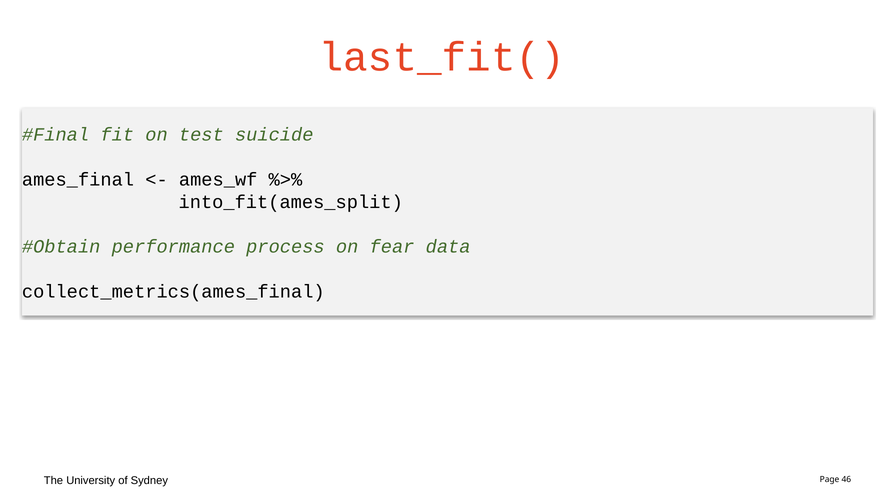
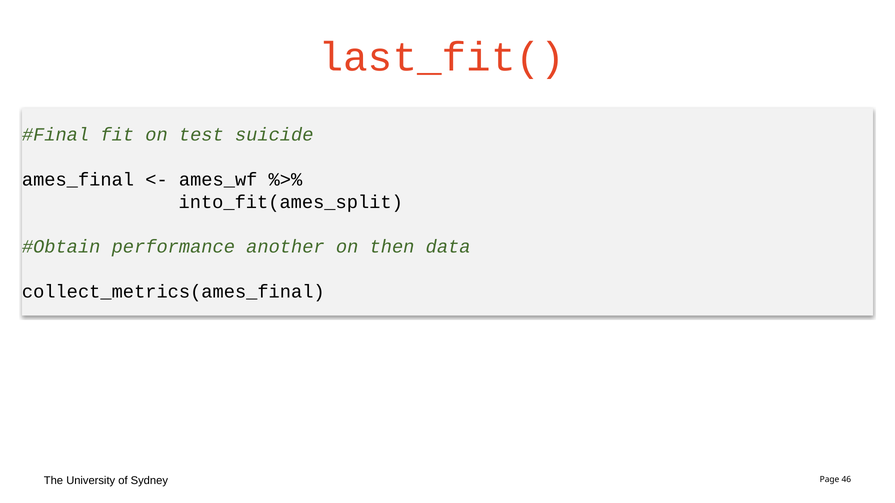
process: process -> another
fear: fear -> then
